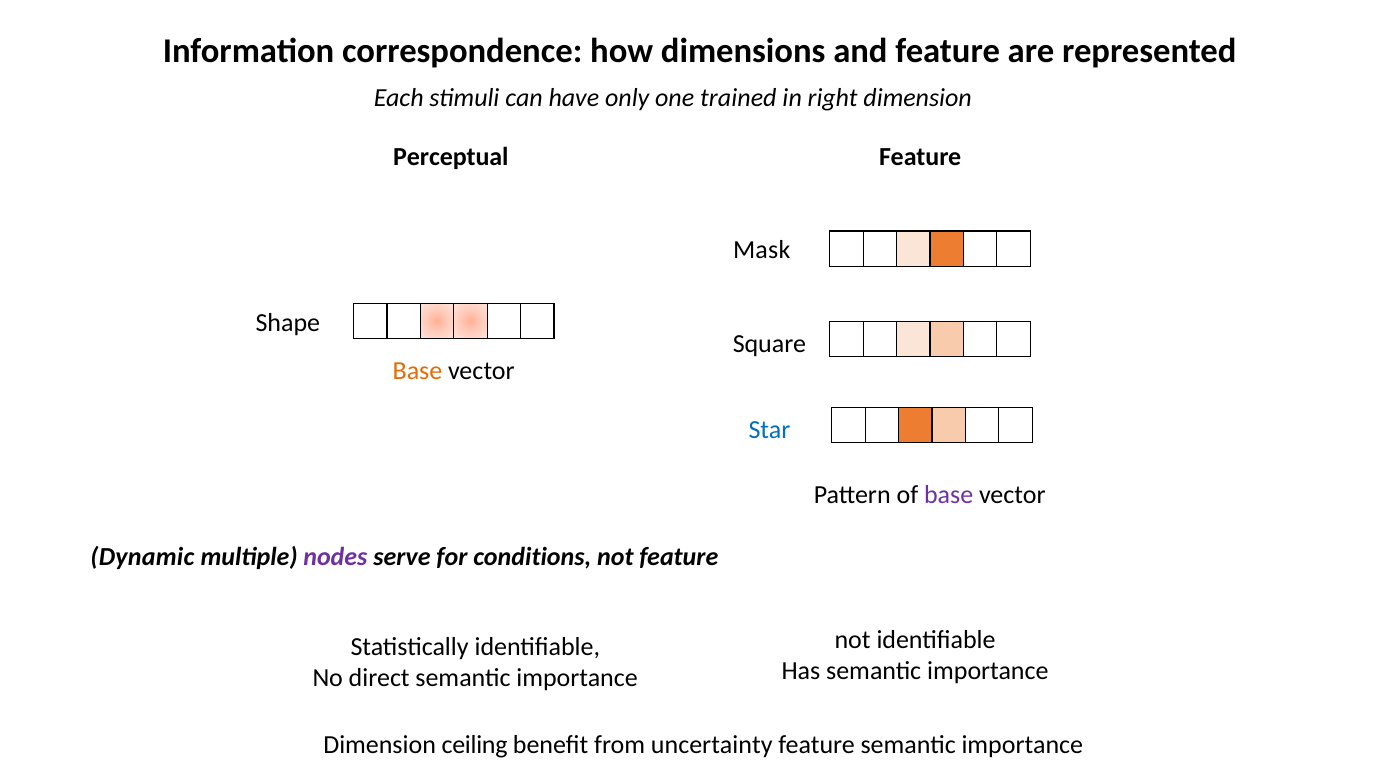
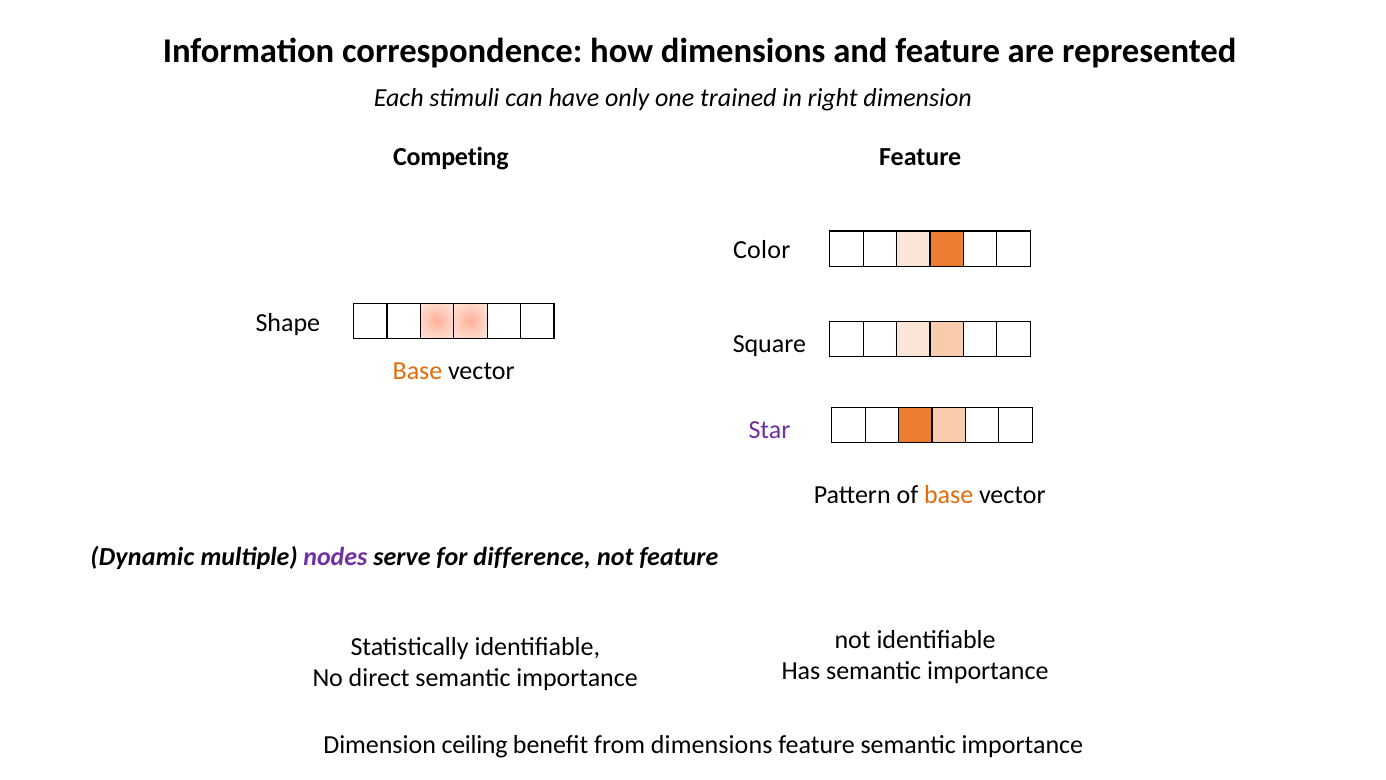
Perceptual: Perceptual -> Competing
Mask: Mask -> Color
Star colour: blue -> purple
base at (949, 495) colour: purple -> orange
conditions: conditions -> difference
from uncertainty: uncertainty -> dimensions
